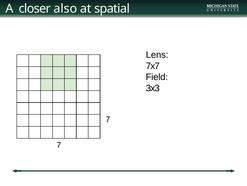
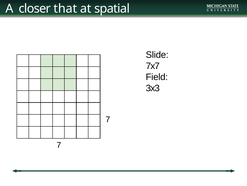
also: also -> that
Lens: Lens -> Slide
